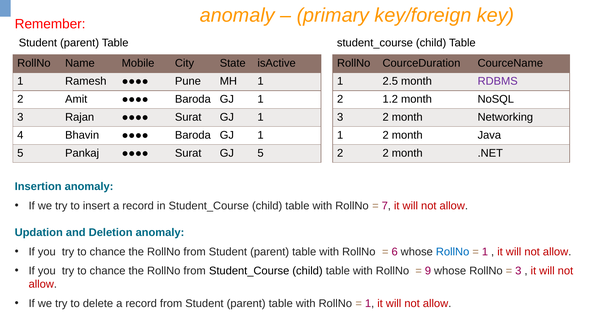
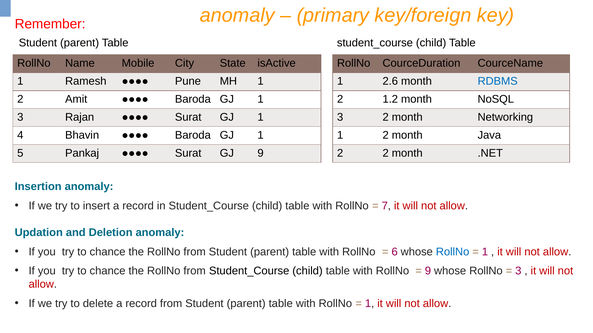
2.5: 2.5 -> 2.6
RDBMS colour: purple -> blue
GJ 5: 5 -> 9
